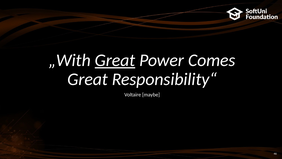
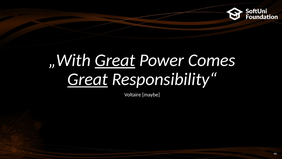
Great at (88, 79) underline: none -> present
